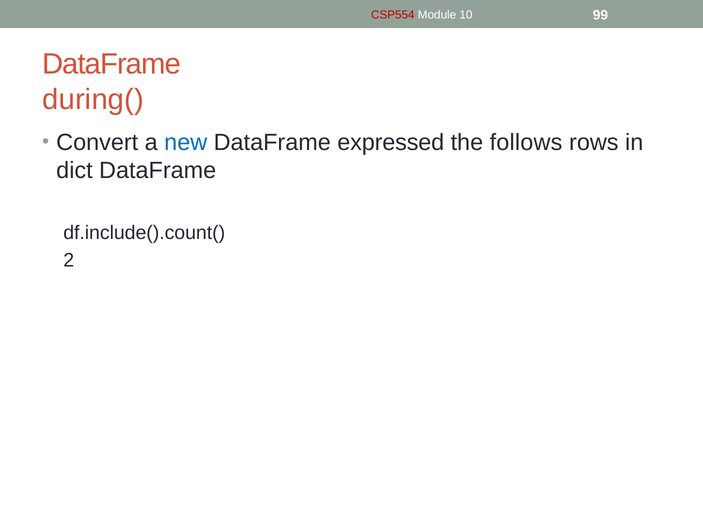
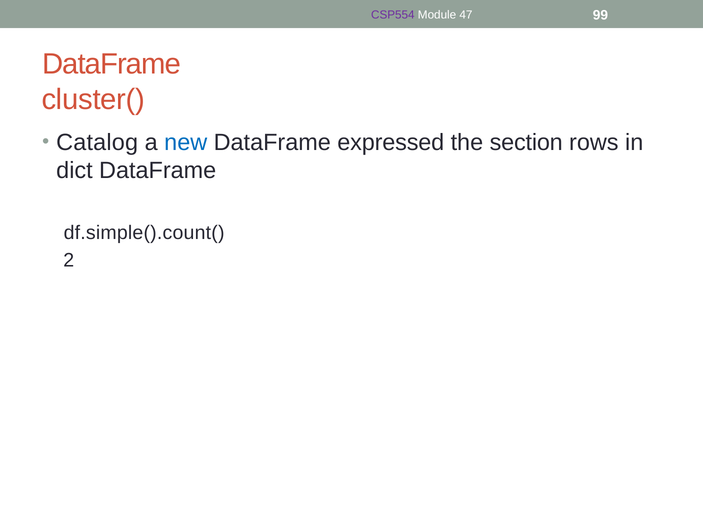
CSP554 colour: red -> purple
10: 10 -> 47
during(: during( -> cluster(
Convert: Convert -> Catalog
follows: follows -> section
df.include().count(: df.include().count( -> df.simple().count(
